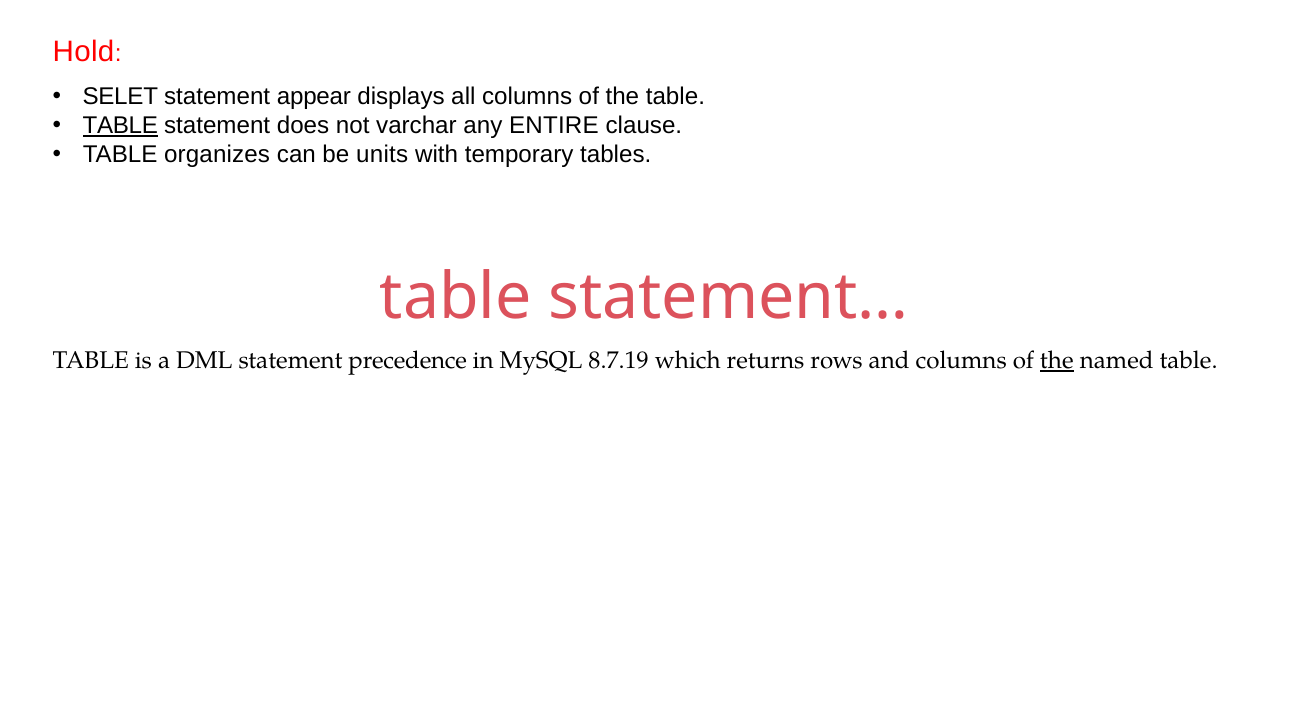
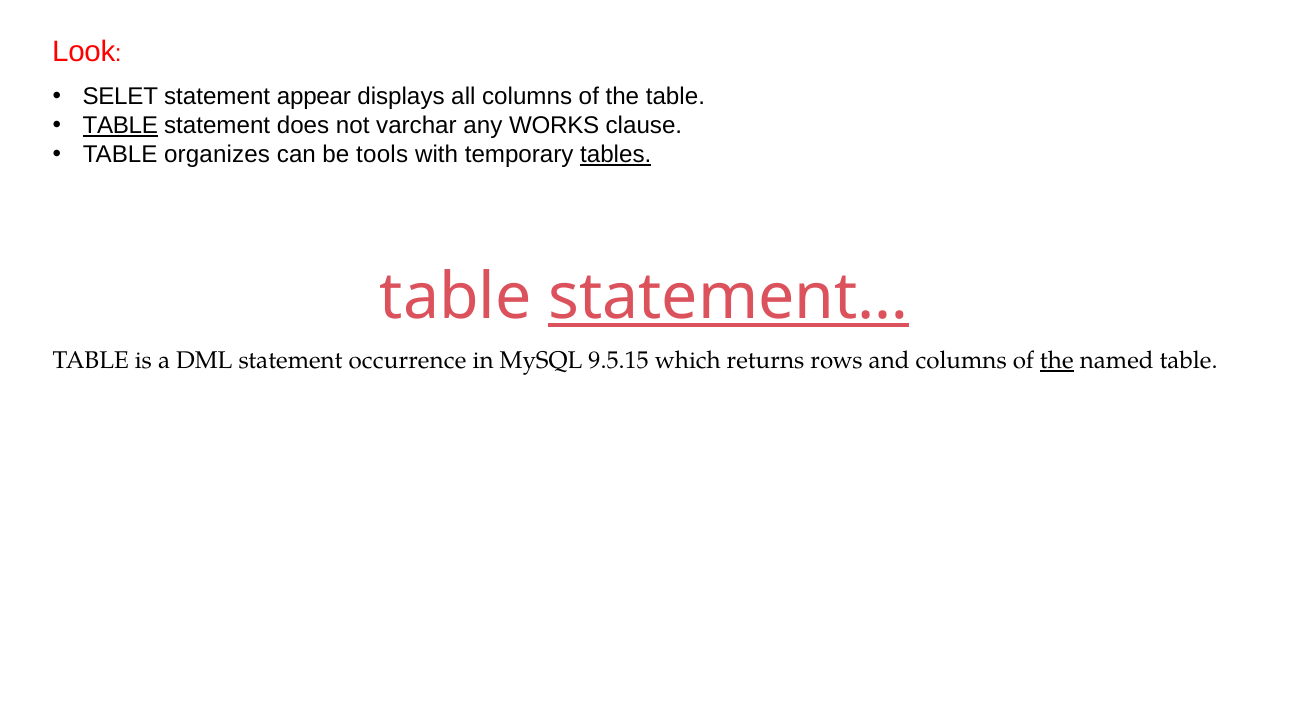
Hold: Hold -> Look
ENTIRE: ENTIRE -> WORKS
units: units -> tools
tables underline: none -> present
statement… underline: none -> present
precedence: precedence -> occurrence
8.7.19: 8.7.19 -> 9.5.15
